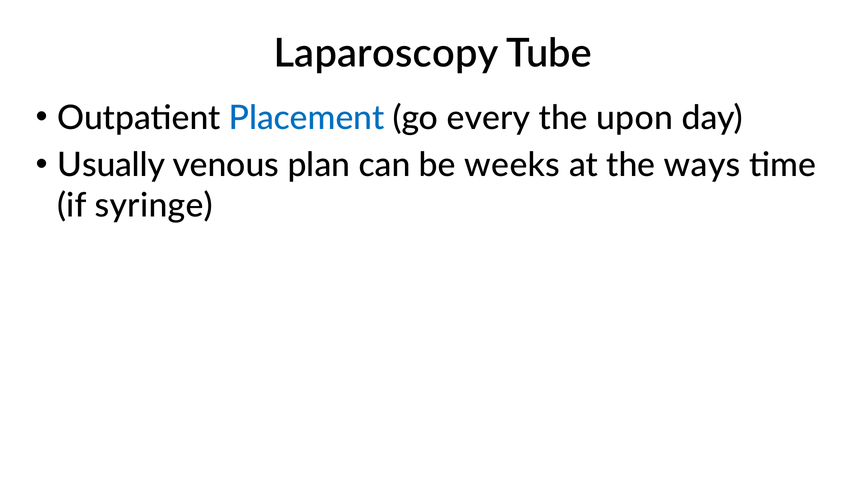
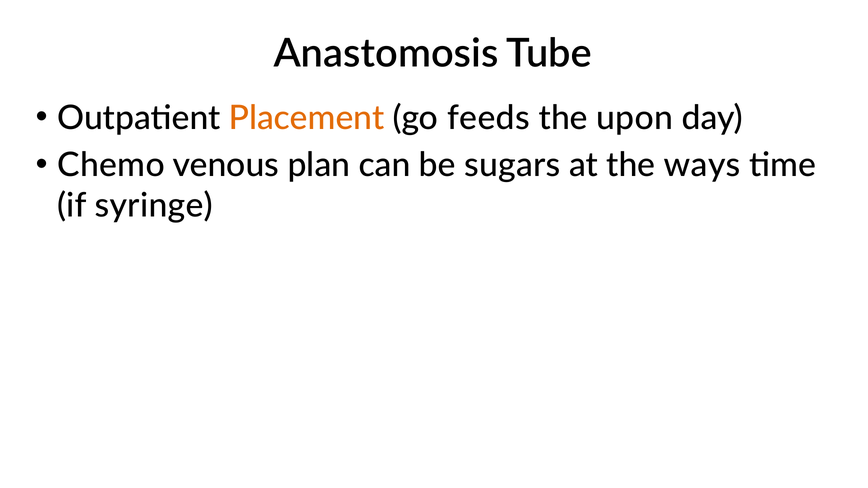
Laparoscopy: Laparoscopy -> Anastomosis
Placement colour: blue -> orange
every: every -> feeds
Usually: Usually -> Chemo
weeks: weeks -> sugars
